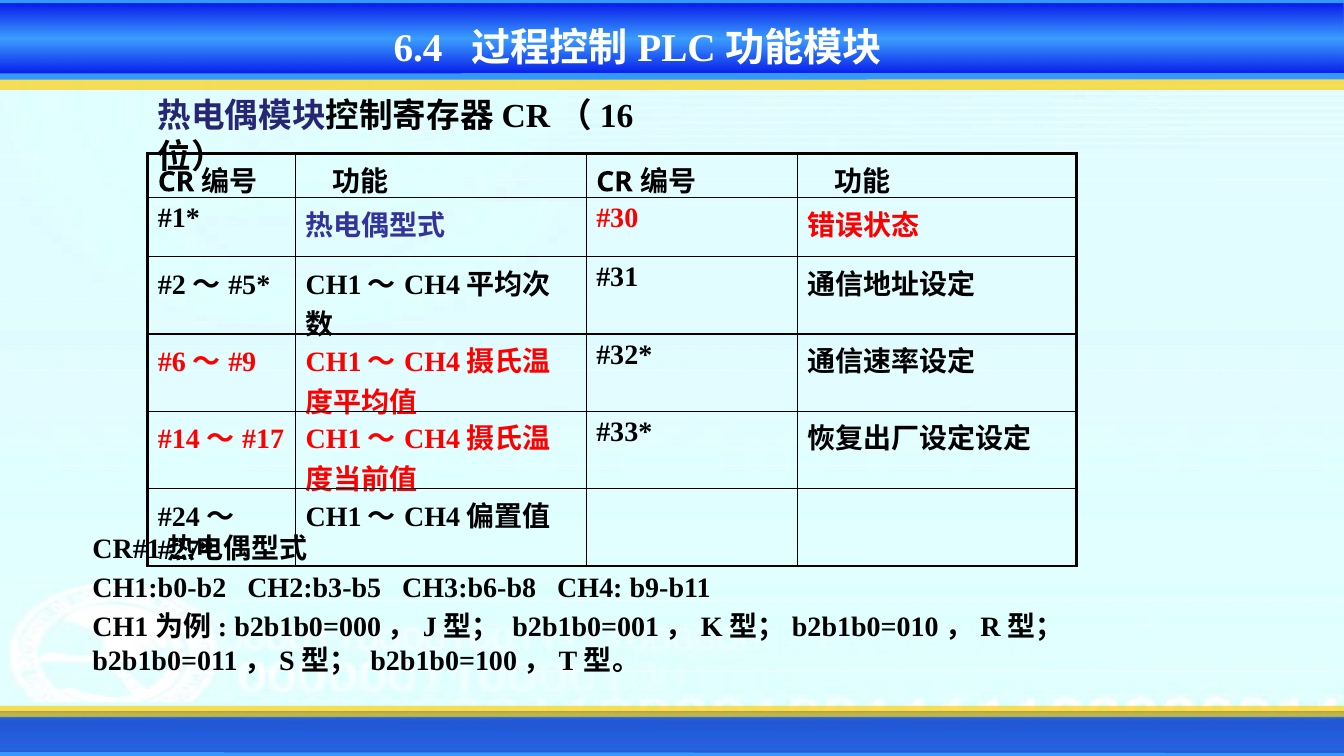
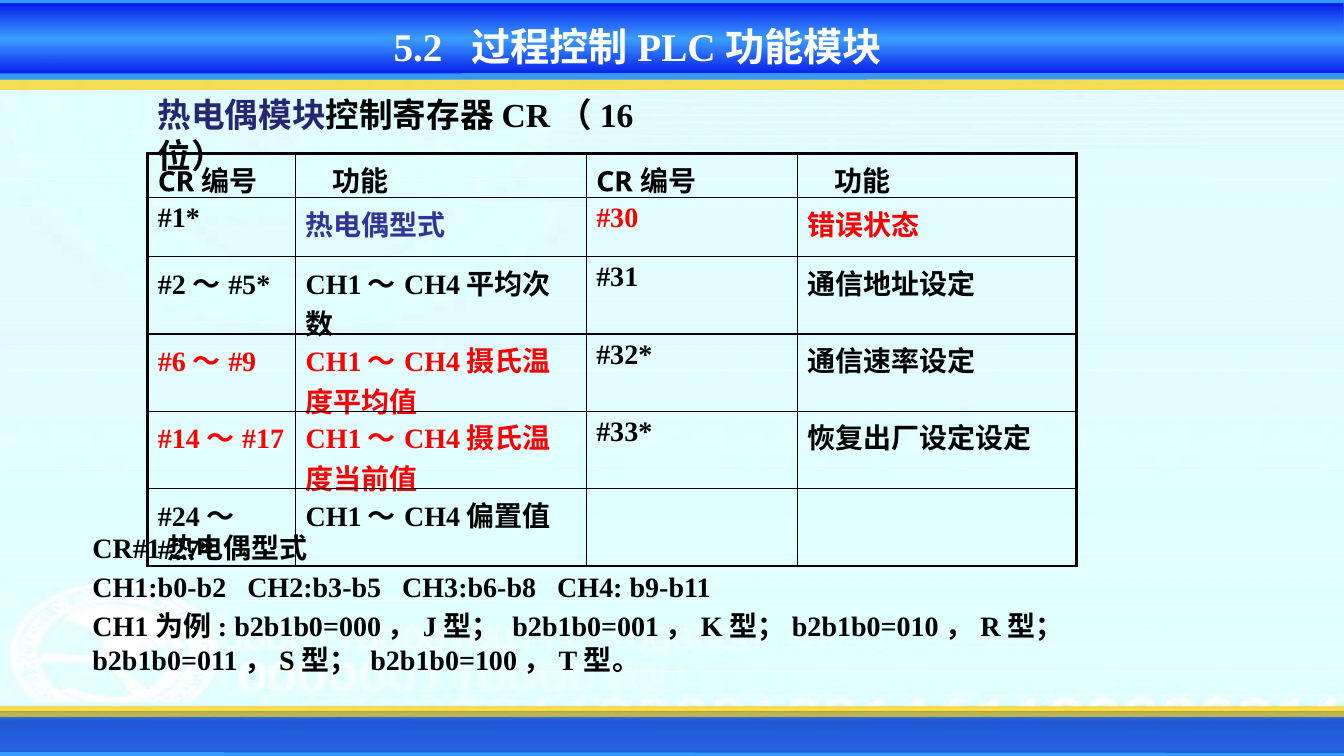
6.4: 6.4 -> 5.2
